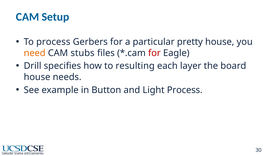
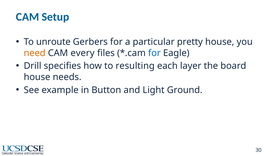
To process: process -> unroute
stubs: stubs -> every
for at (154, 53) colour: red -> blue
Light Process: Process -> Ground
